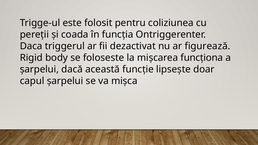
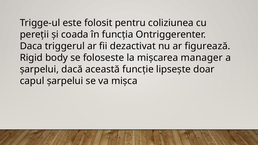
funcționa: funcționa -> manager
